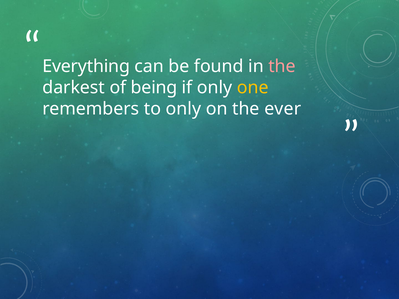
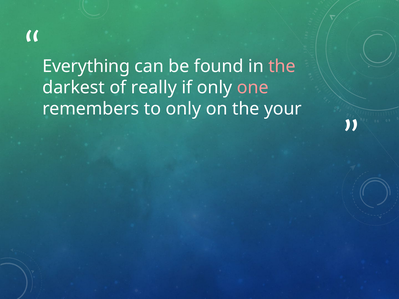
being: being -> really
one colour: yellow -> pink
ever: ever -> your
